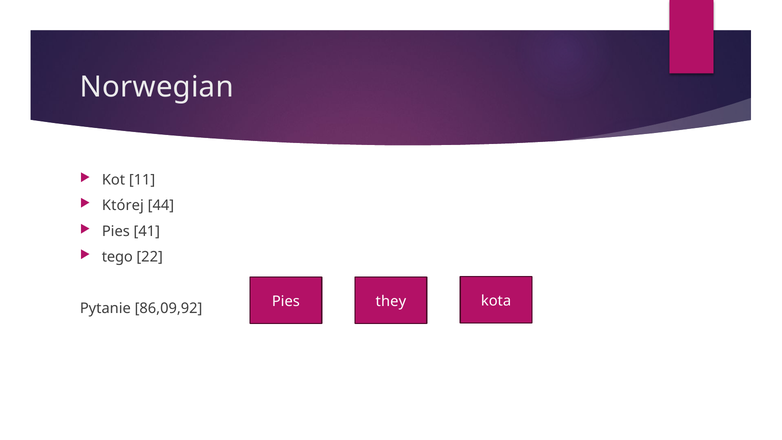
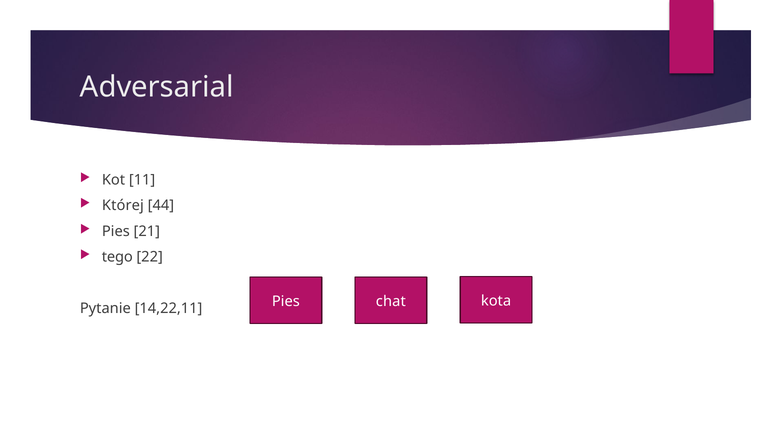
Norwegian: Norwegian -> Adversarial
41: 41 -> 21
86,09,92: 86,09,92 -> 14,22,11
they: they -> chat
